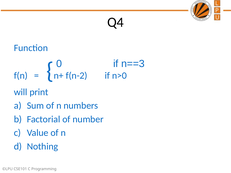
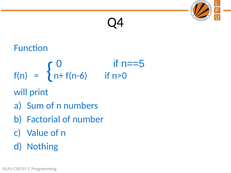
n==3: n==3 -> n==5
f(n-2: f(n-2 -> f(n-6
